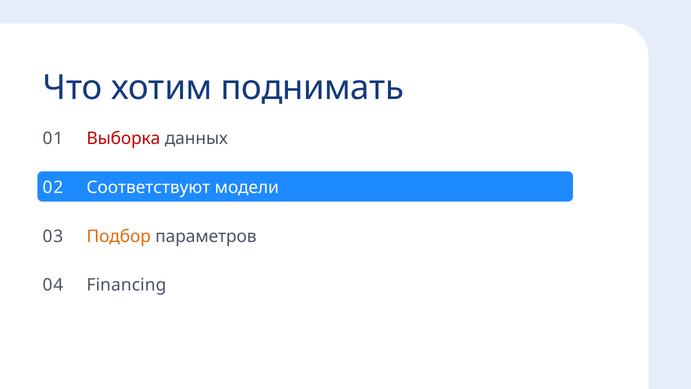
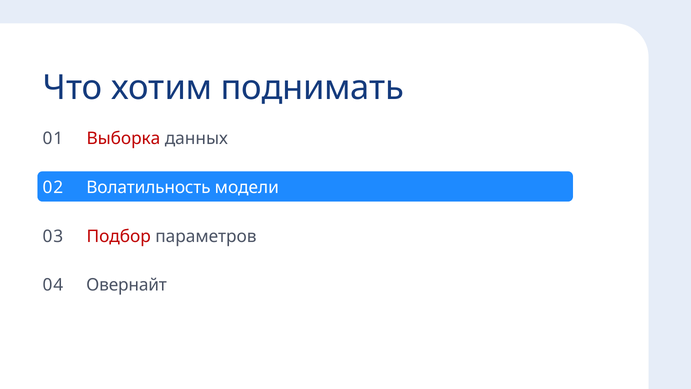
Соответствуют: Соответствуют -> Волатильность
Подбор colour: orange -> red
Financing: Financing -> Овернайт
